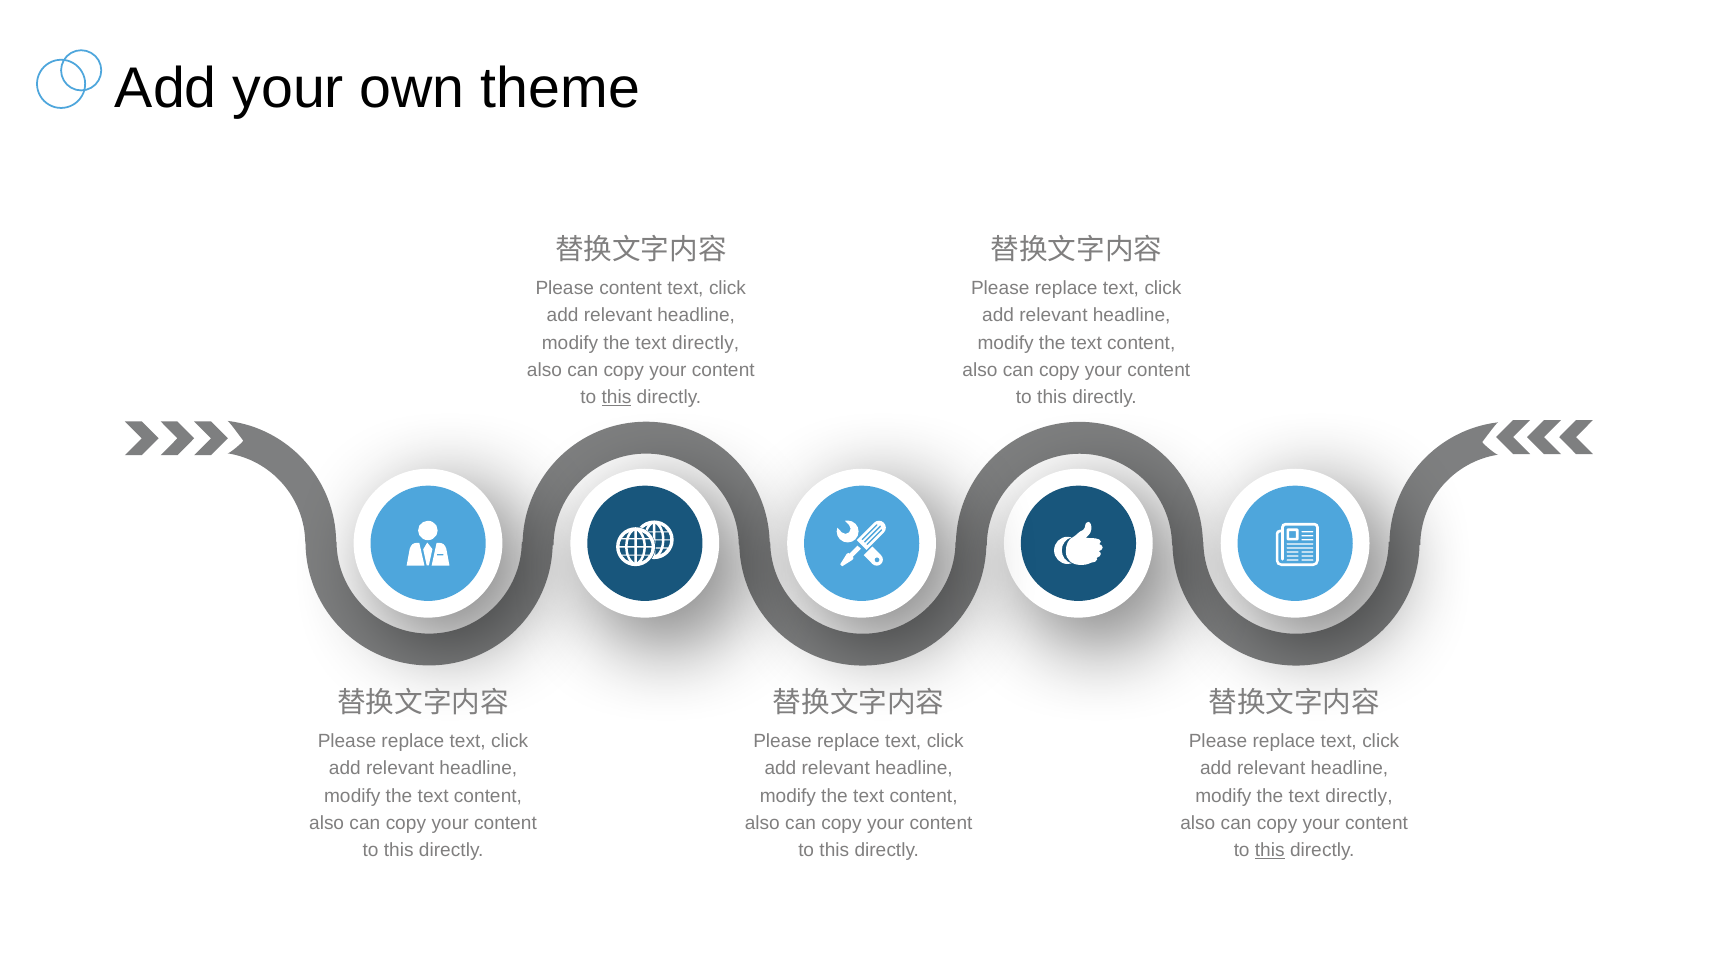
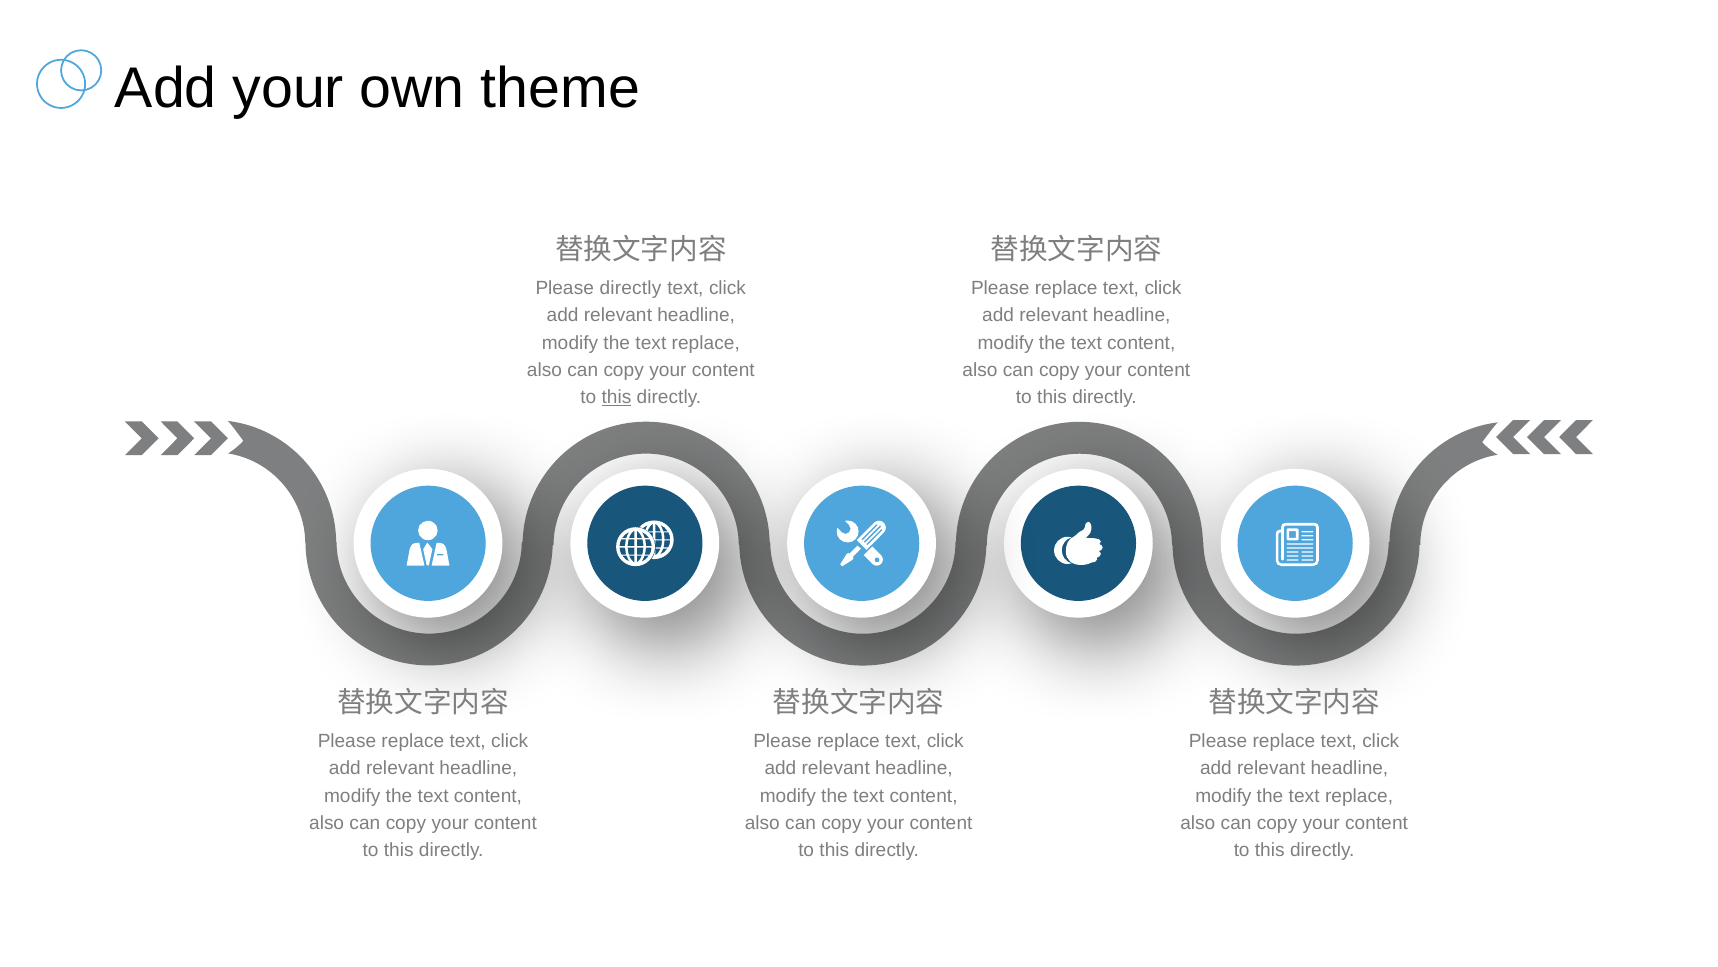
Please content: content -> directly
directly at (706, 343): directly -> replace
directly at (1359, 795): directly -> replace
this at (1270, 850) underline: present -> none
